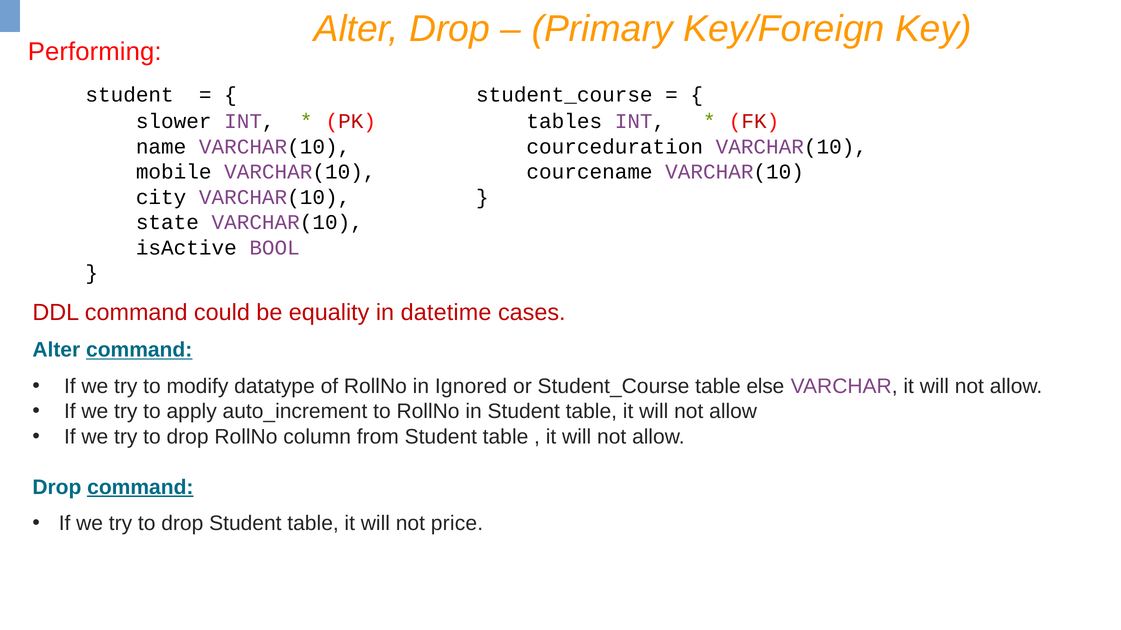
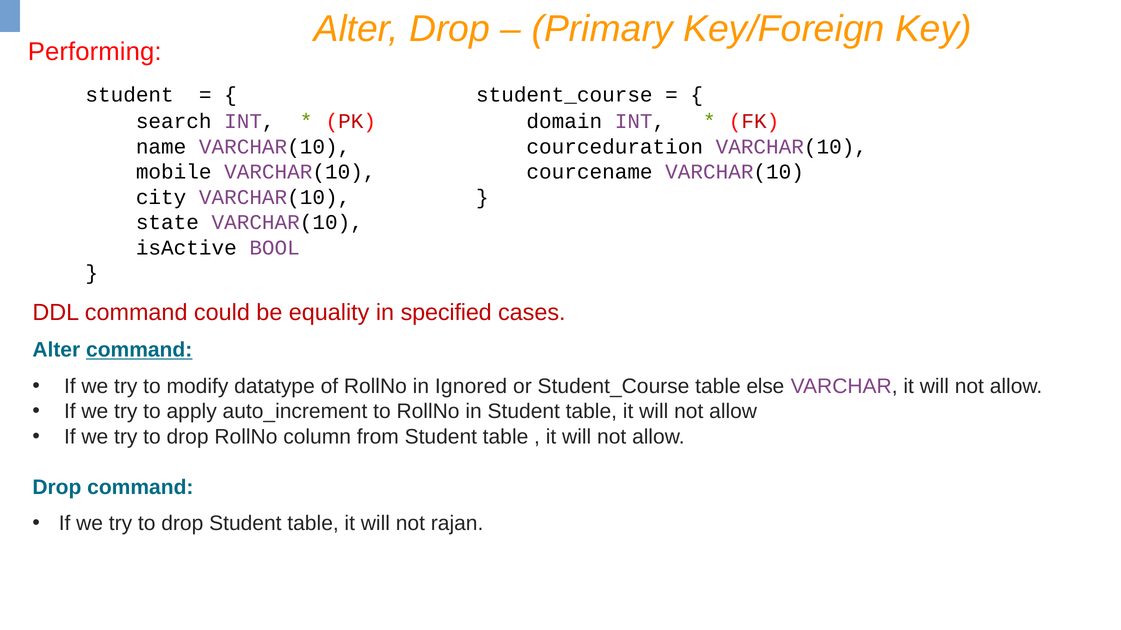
slower: slower -> search
tables: tables -> domain
datetime: datetime -> specified
command at (140, 488) underline: present -> none
price: price -> rajan
